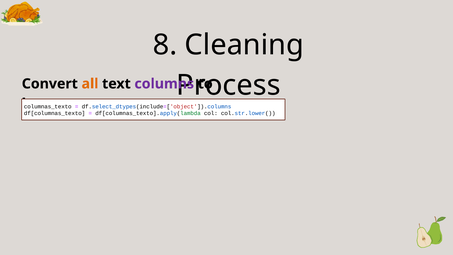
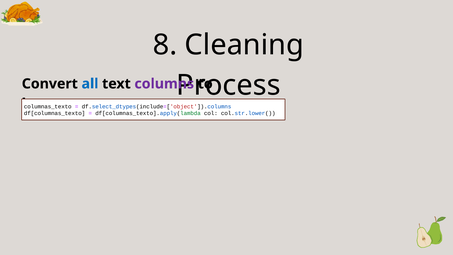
all colour: orange -> blue
